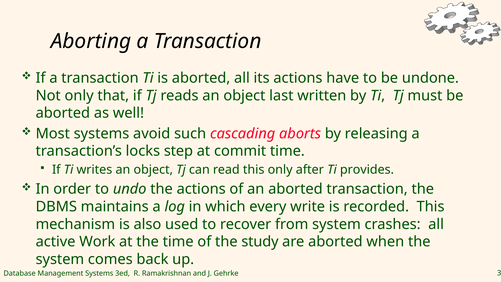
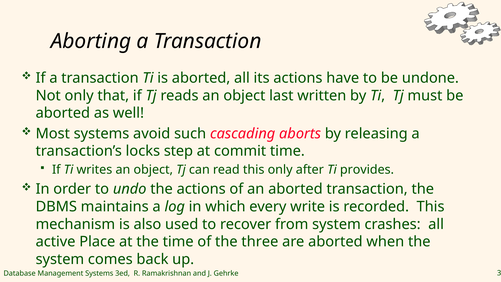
Work: Work -> Place
study: study -> three
